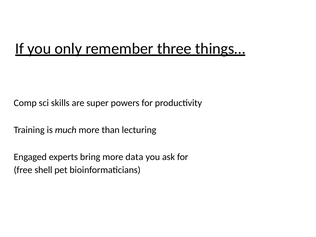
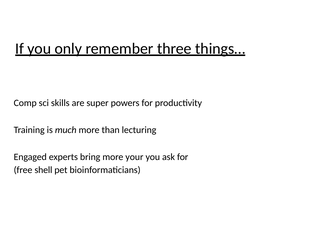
data: data -> your
